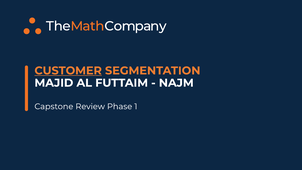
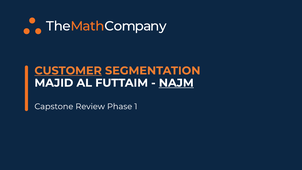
NAJM underline: none -> present
